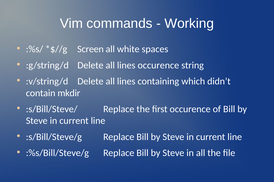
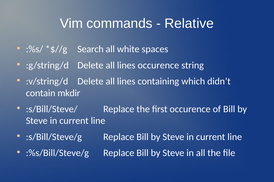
Working: Working -> Relative
Screen: Screen -> Search
